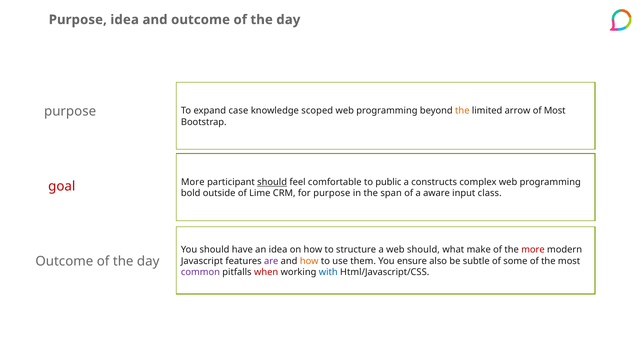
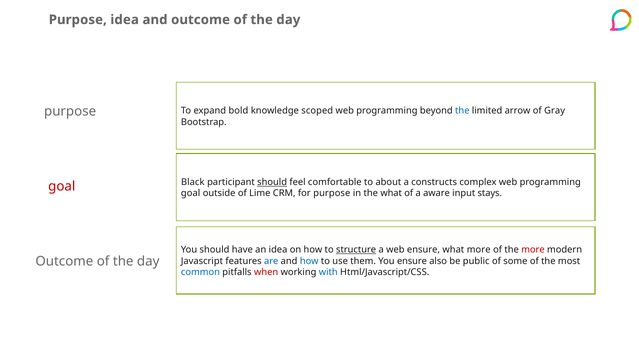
case: case -> bold
the at (462, 111) colour: orange -> blue
of Most: Most -> Gray
More at (193, 182): More -> Black
public: public -> about
bold at (191, 193): bold -> goal
the span: span -> what
class: class -> stays
structure underline: none -> present
web should: should -> ensure
what make: make -> more
are colour: purple -> blue
how at (309, 261) colour: orange -> blue
subtle: subtle -> public
common colour: purple -> blue
